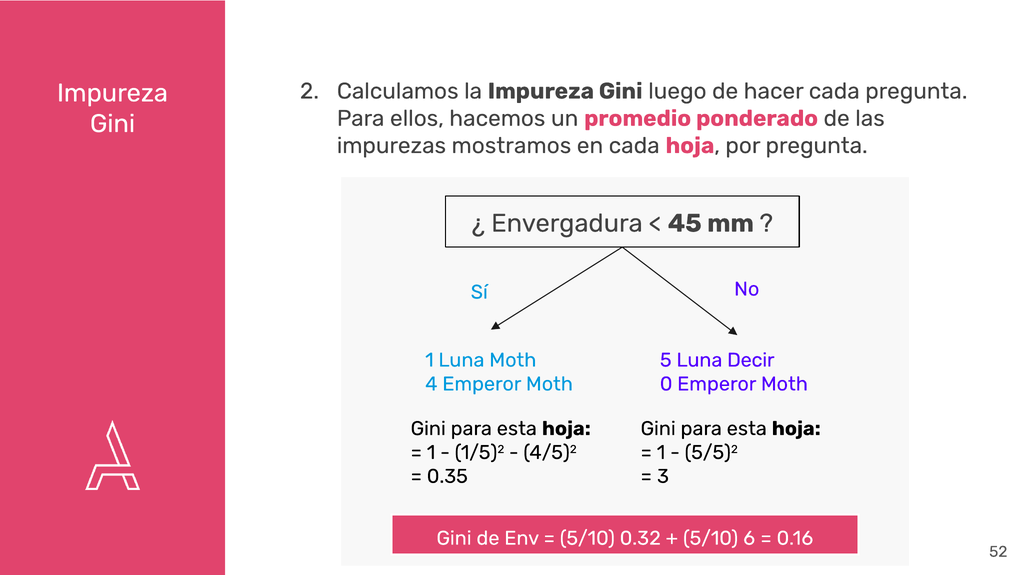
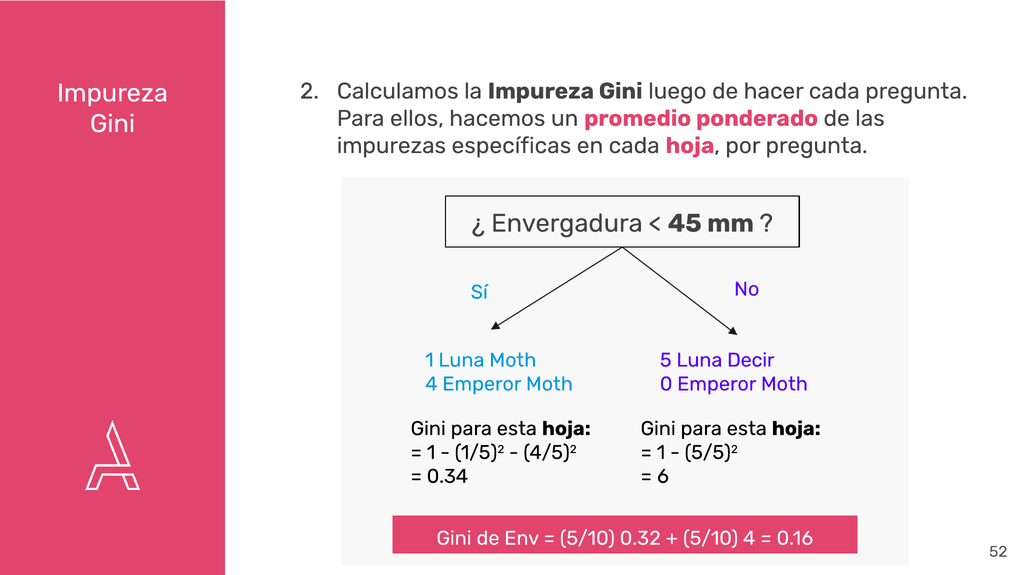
mostramos: mostramos -> específicas
0.35: 0.35 -> 0.34
3: 3 -> 6
5/10 6: 6 -> 4
